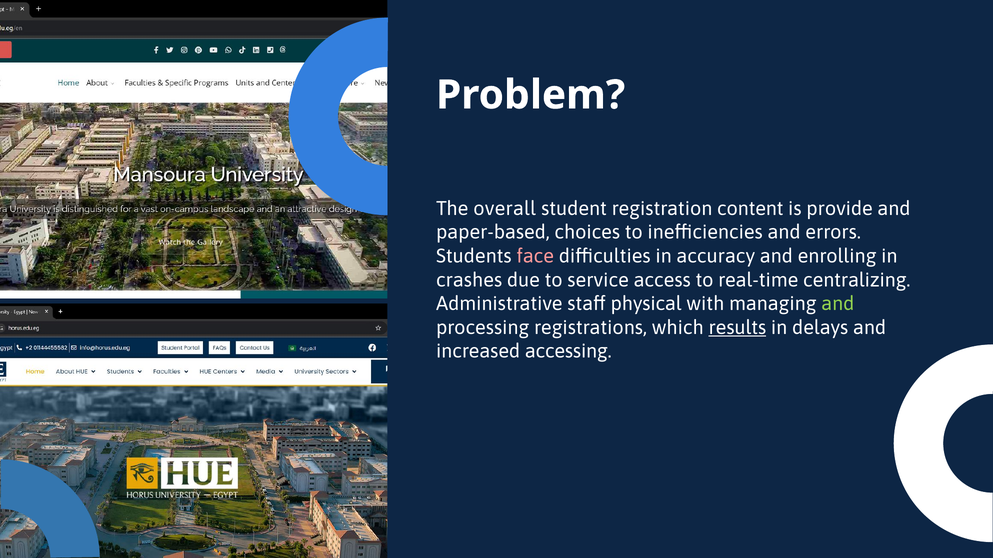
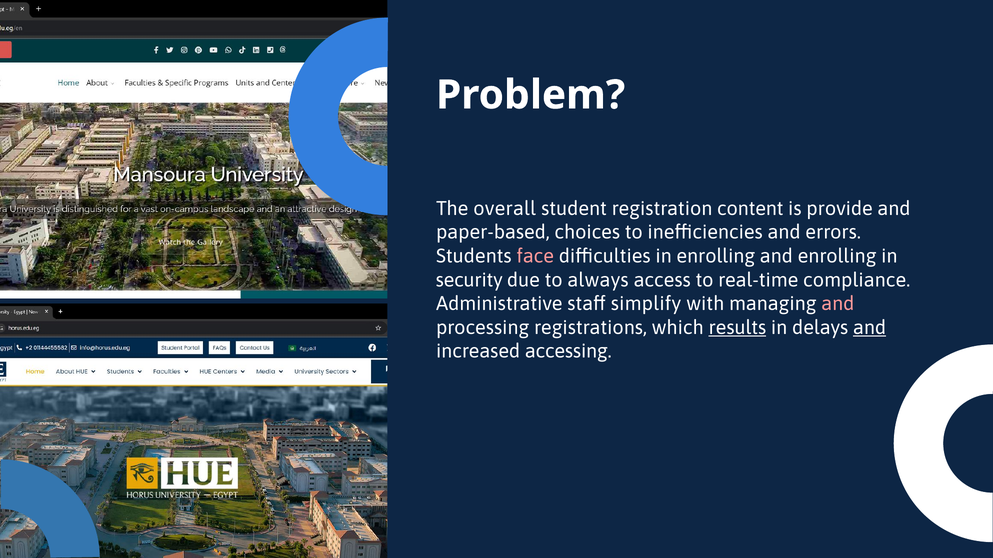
in accuracy: accuracy -> enrolling
crashes: crashes -> security
service: service -> always
centralizing: centralizing -> compliance
physical: physical -> simplify
and at (838, 304) colour: light green -> pink
and at (870, 328) underline: none -> present
